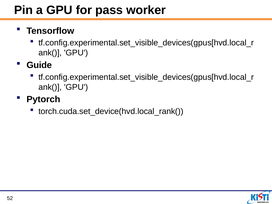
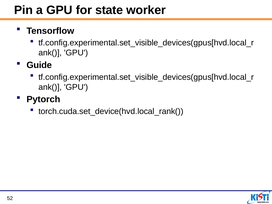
pass: pass -> state
